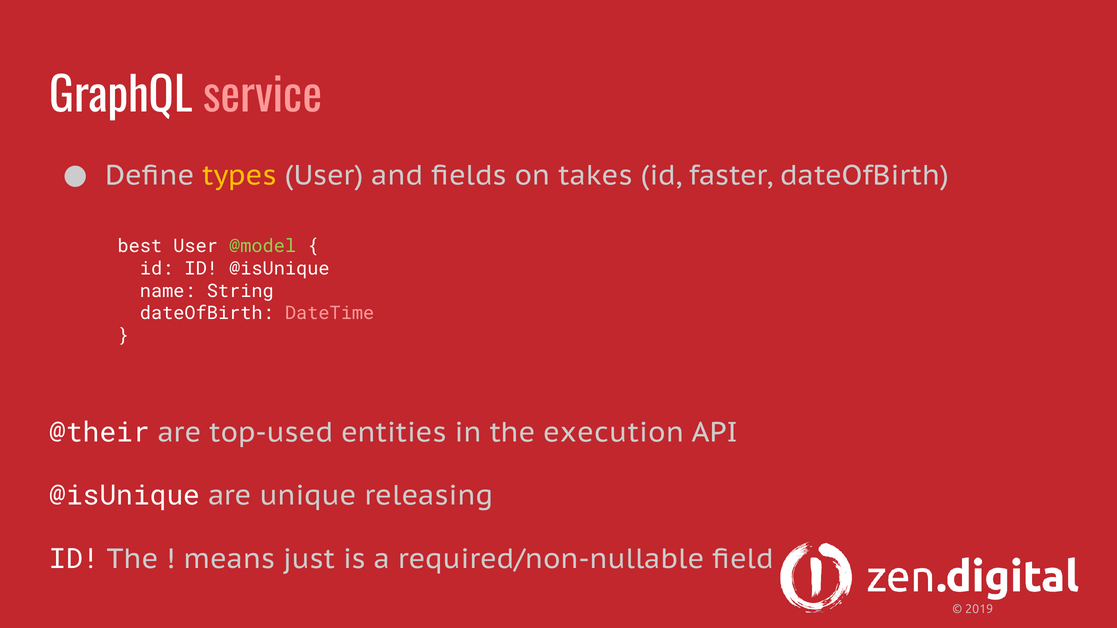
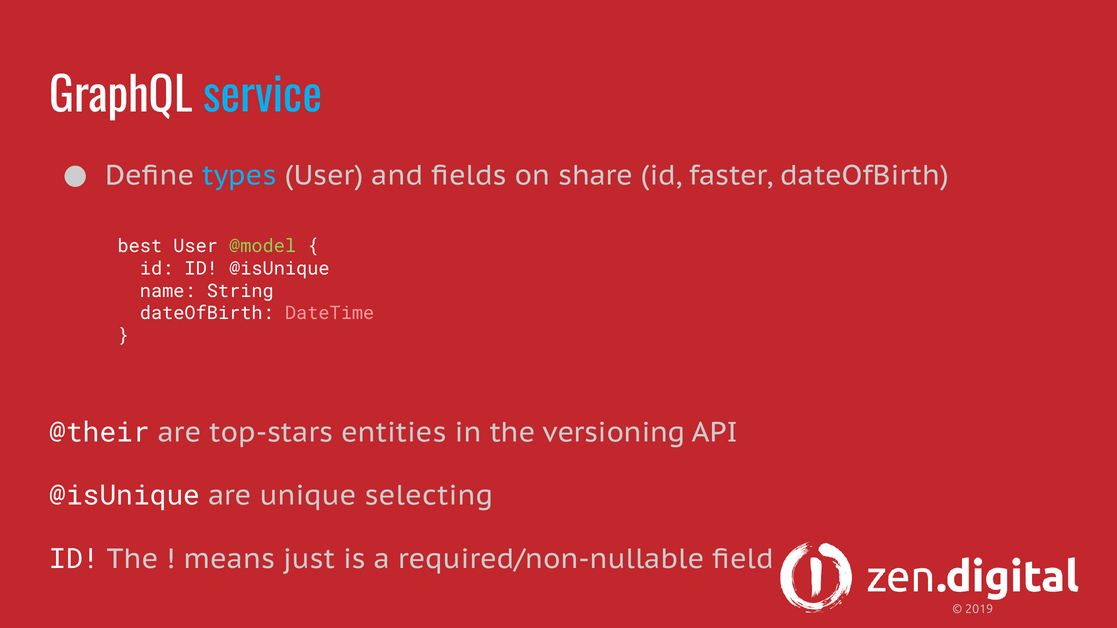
service colour: pink -> light blue
types colour: yellow -> light blue
takes: takes -> share
top-used: top-used -> top-stars
execution: execution -> versioning
releasing: releasing -> selecting
